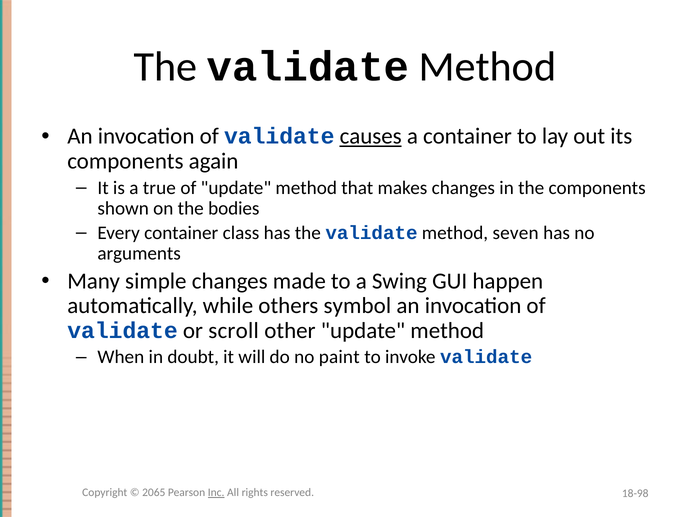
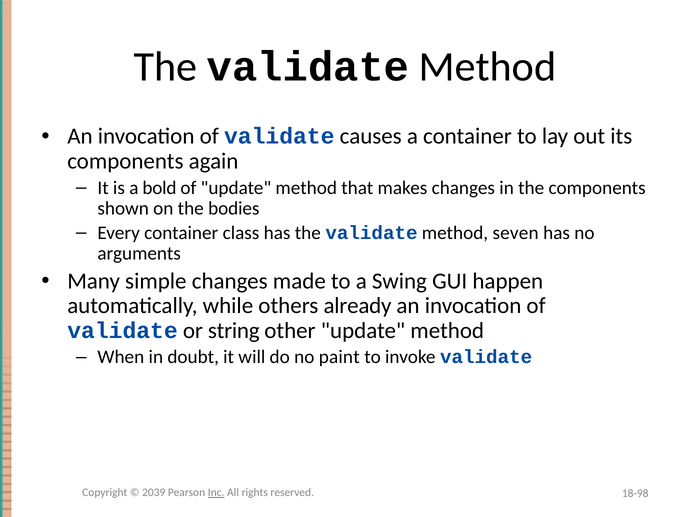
causes underline: present -> none
true: true -> bold
symbol: symbol -> already
scroll: scroll -> string
2065: 2065 -> 2039
